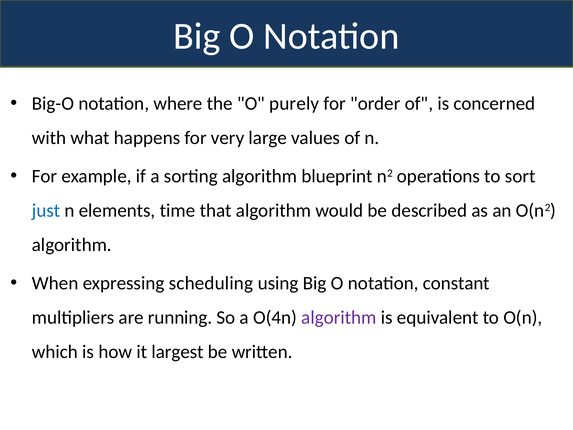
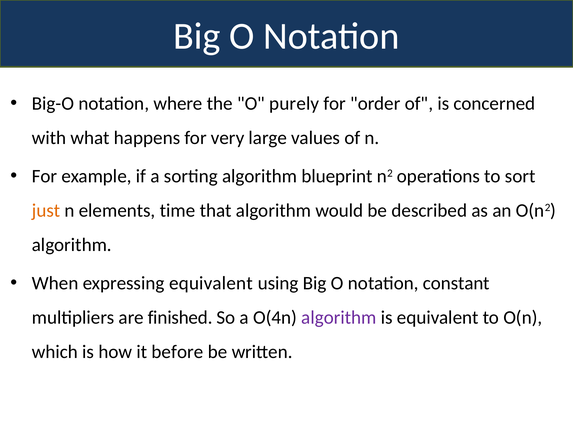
just colour: blue -> orange
expressing scheduling: scheduling -> equivalent
running: running -> finished
largest: largest -> before
